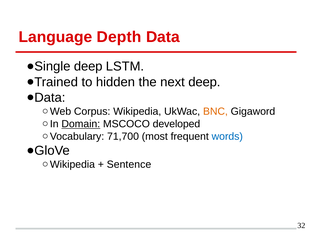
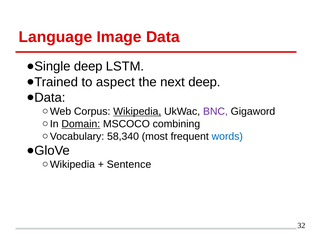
Depth: Depth -> Image
hidden: hidden -> aspect
Wikipedia underline: none -> present
BNC colour: orange -> purple
developed: developed -> combining
71,700: 71,700 -> 58,340
